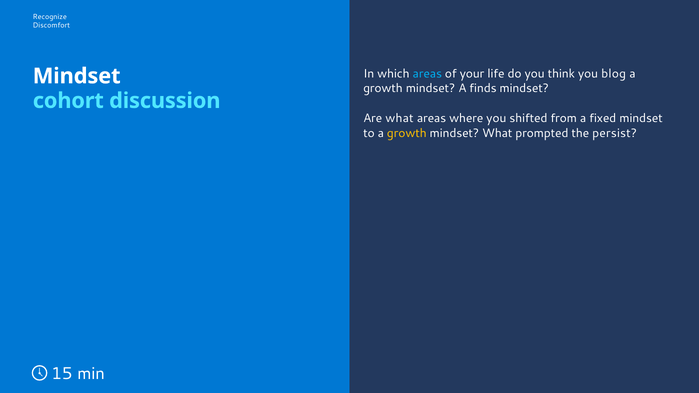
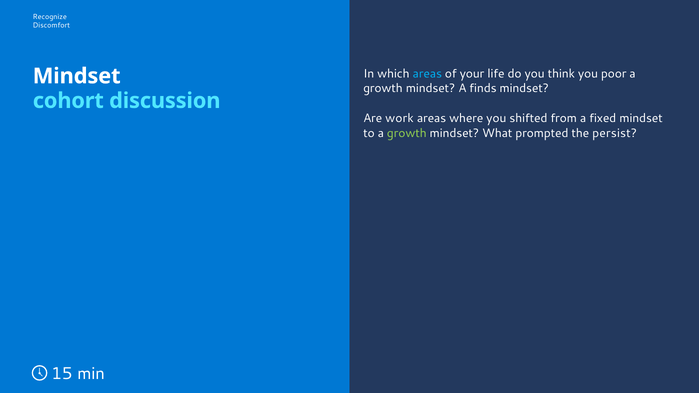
blog: blog -> poor
Are what: what -> work
growth at (407, 133) colour: yellow -> light green
